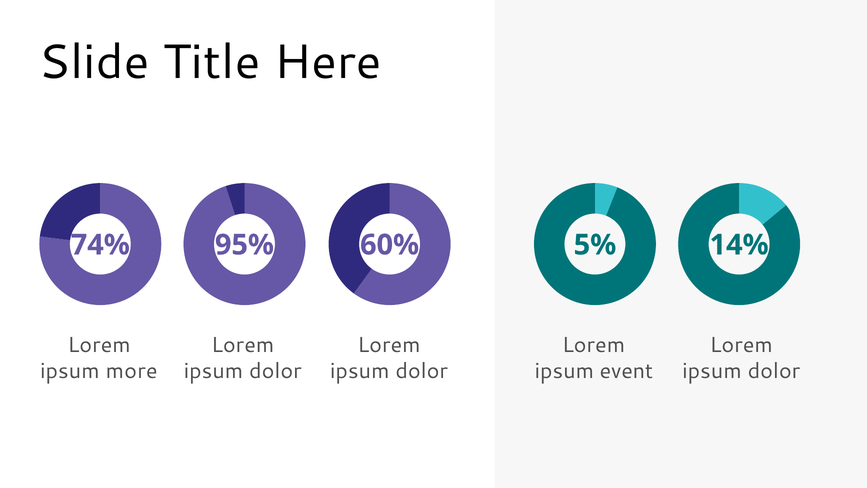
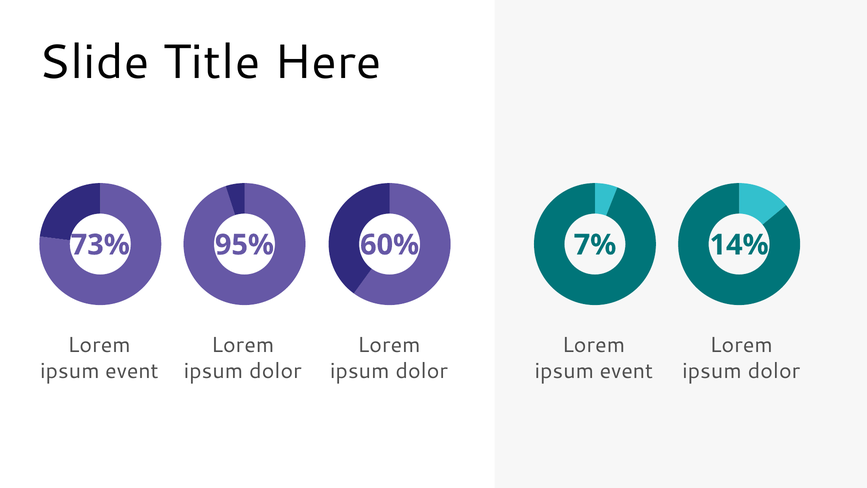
74%: 74% -> 73%
5%: 5% -> 7%
more at (132, 371): more -> event
